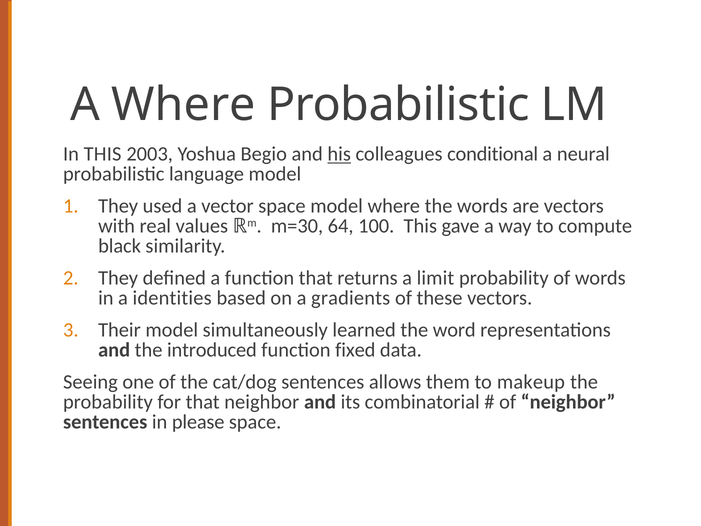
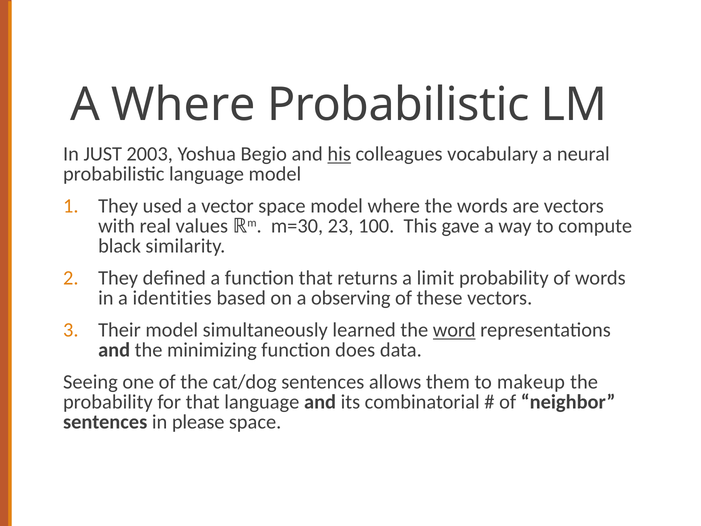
In THIS: THIS -> JUST
conditional: conditional -> vocabulary
64: 64 -> 23
gradients: gradients -> observing
word underline: none -> present
introduced: introduced -> minimizing
fixed: fixed -> does
that neighbor: neighbor -> language
